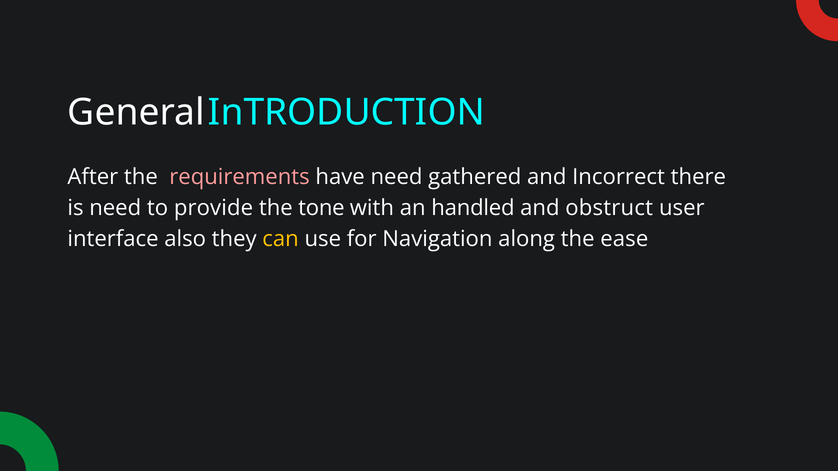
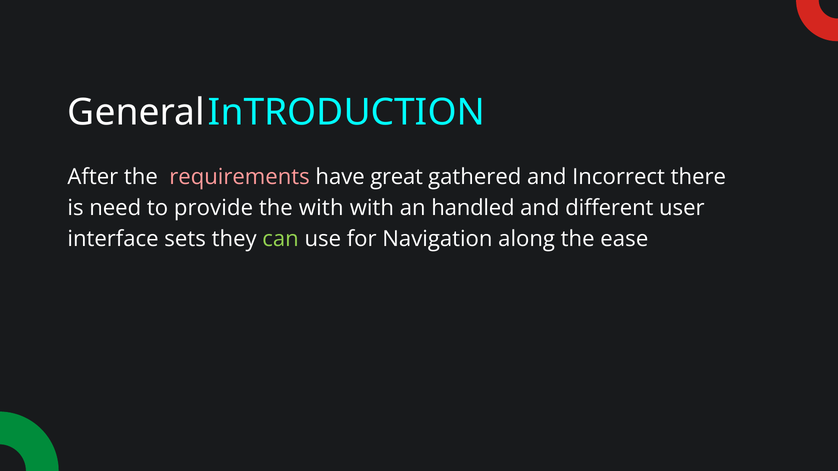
have need: need -> great
the tone: tone -> with
obstruct: obstruct -> different
also: also -> sets
can colour: yellow -> light green
